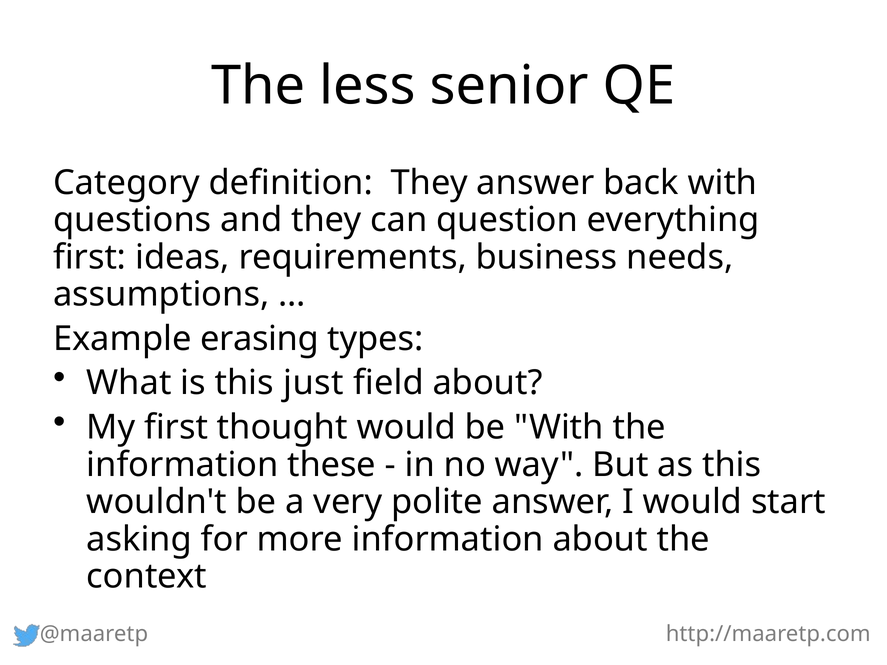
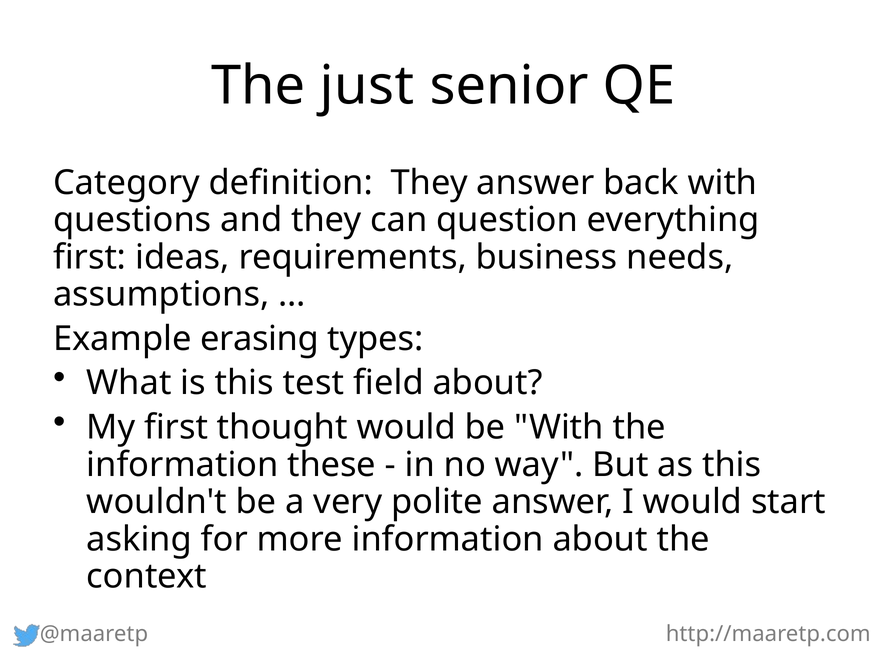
less: less -> just
just: just -> test
